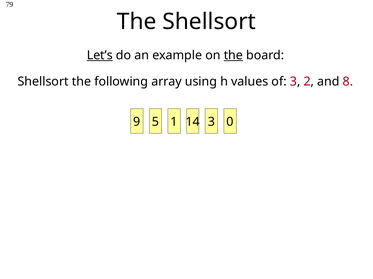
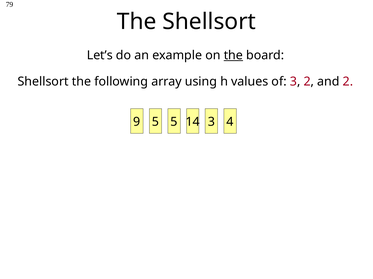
Let’s underline: present -> none
and 8: 8 -> 2
5 1: 1 -> 5
0: 0 -> 4
